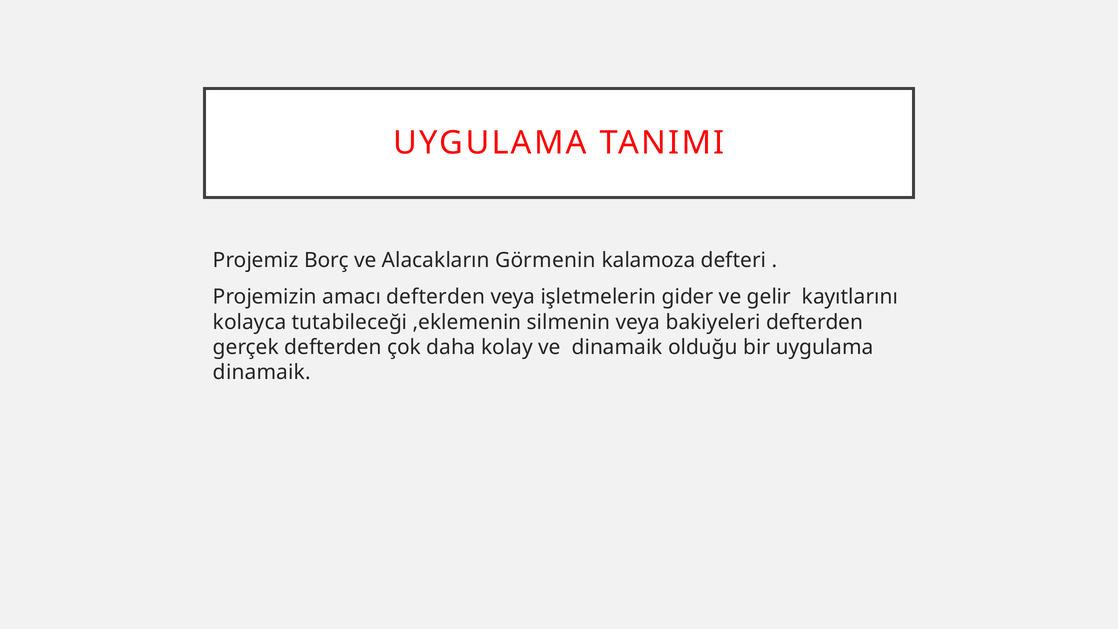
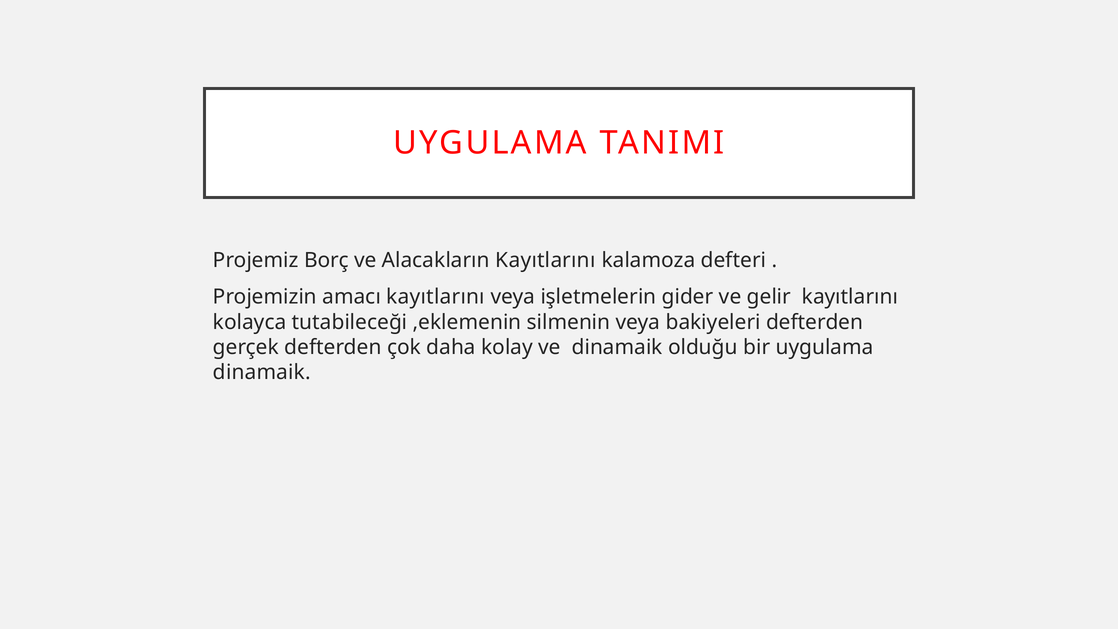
Alacakların Görmenin: Görmenin -> Kayıtlarını
amacı defterden: defterden -> kayıtlarını
